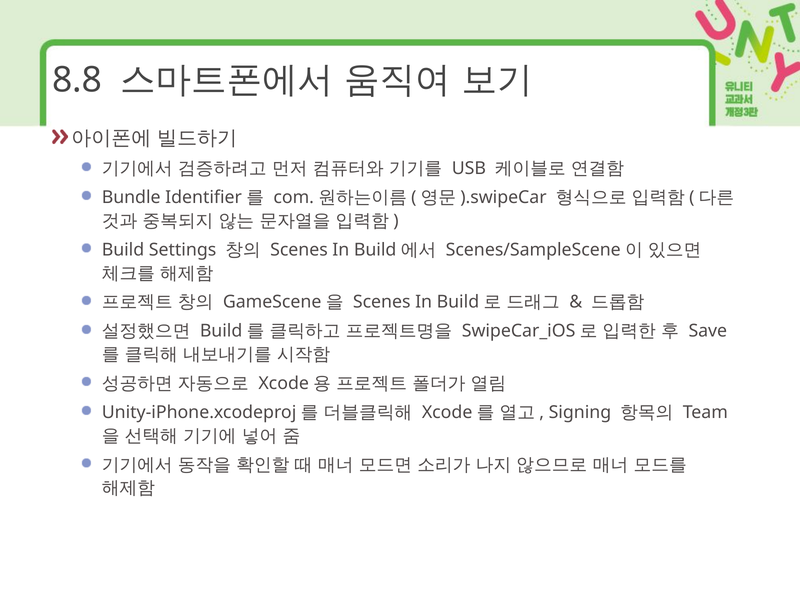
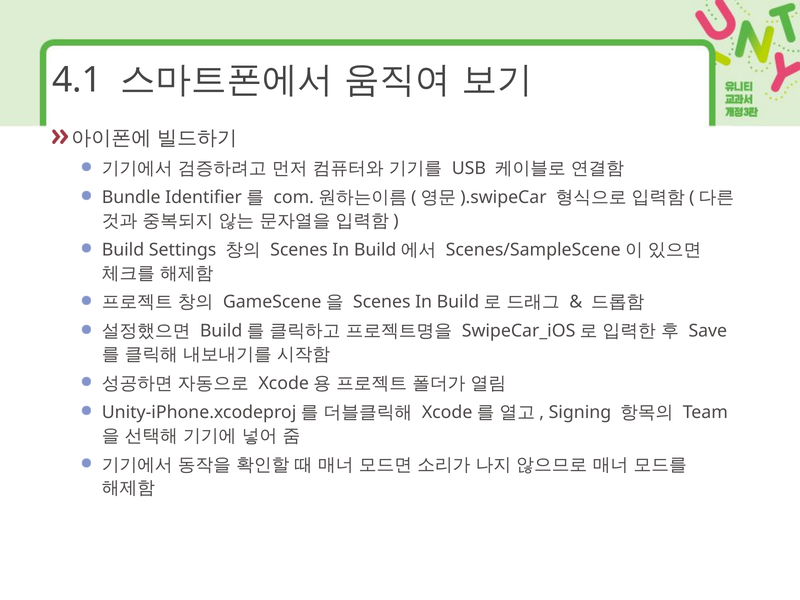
8.8: 8.8 -> 4.1
